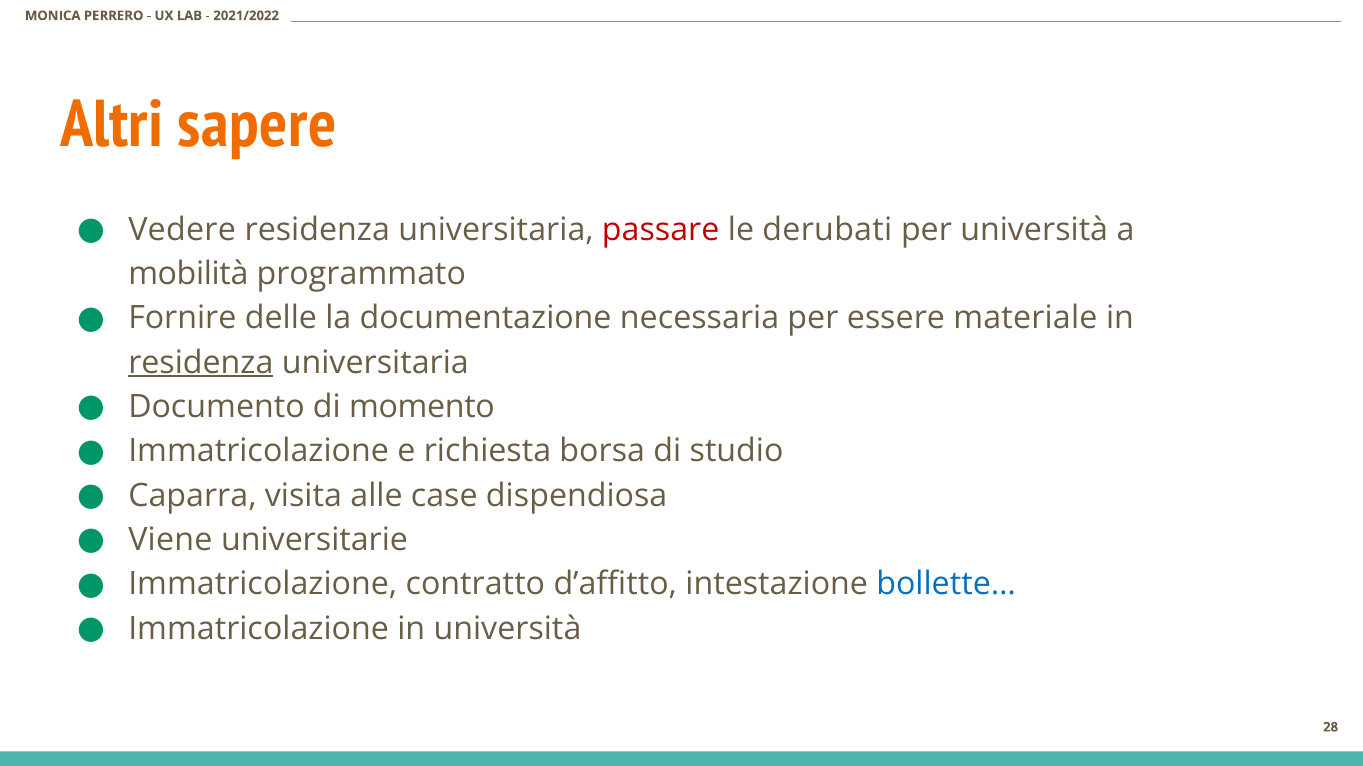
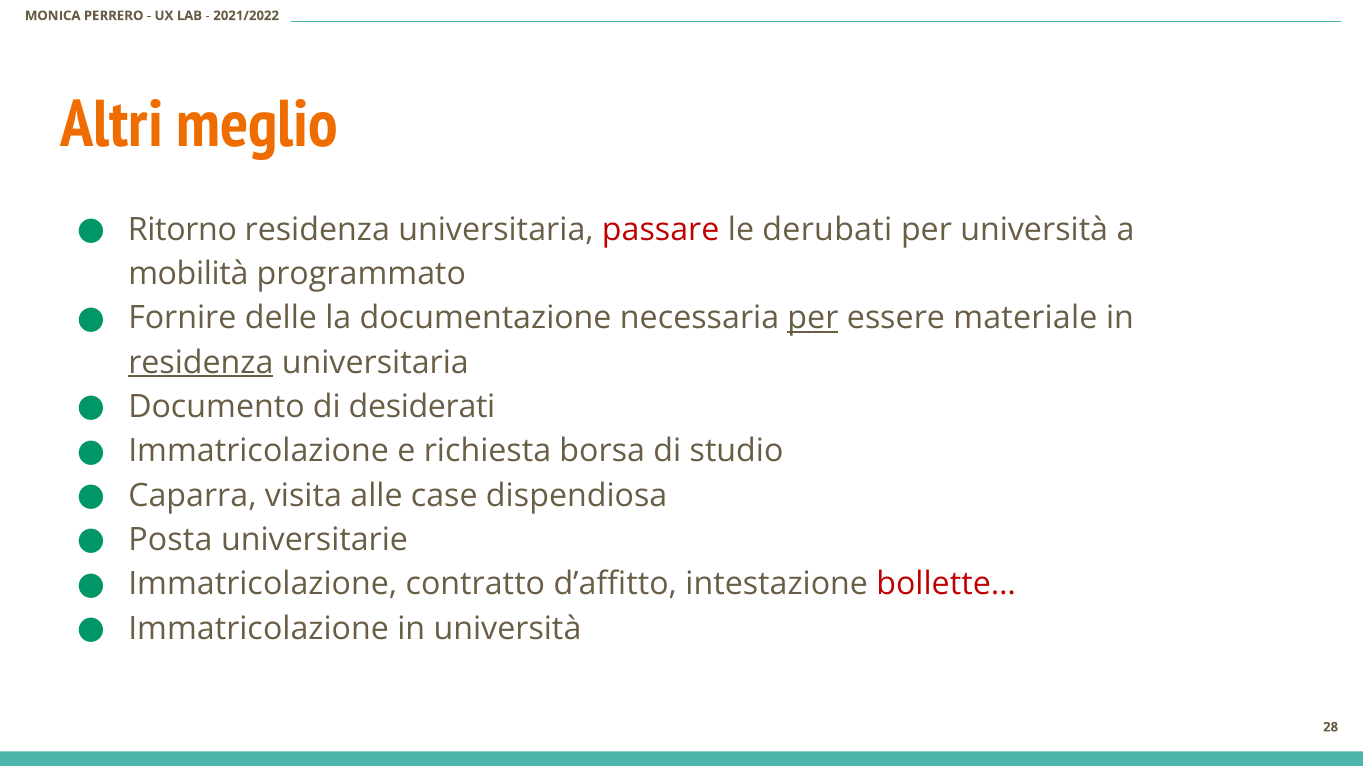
sapere: sapere -> meglio
Vedere: Vedere -> Ritorno
per at (813, 318) underline: none -> present
momento: momento -> desiderati
Viene: Viene -> Posta
bollette… colour: blue -> red
